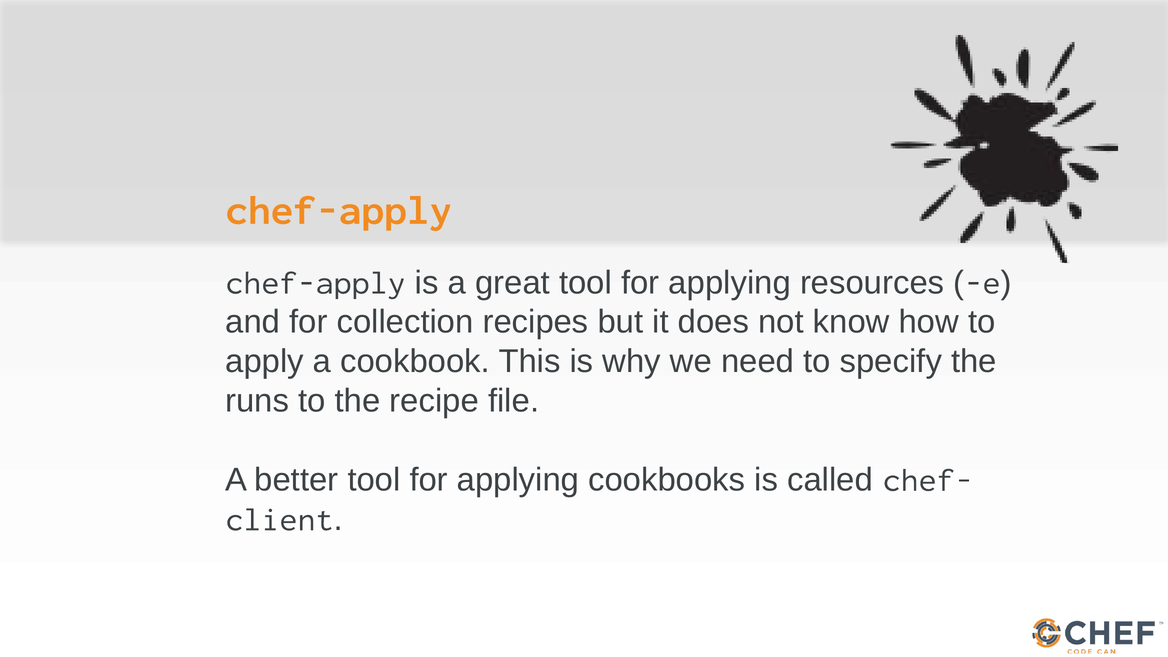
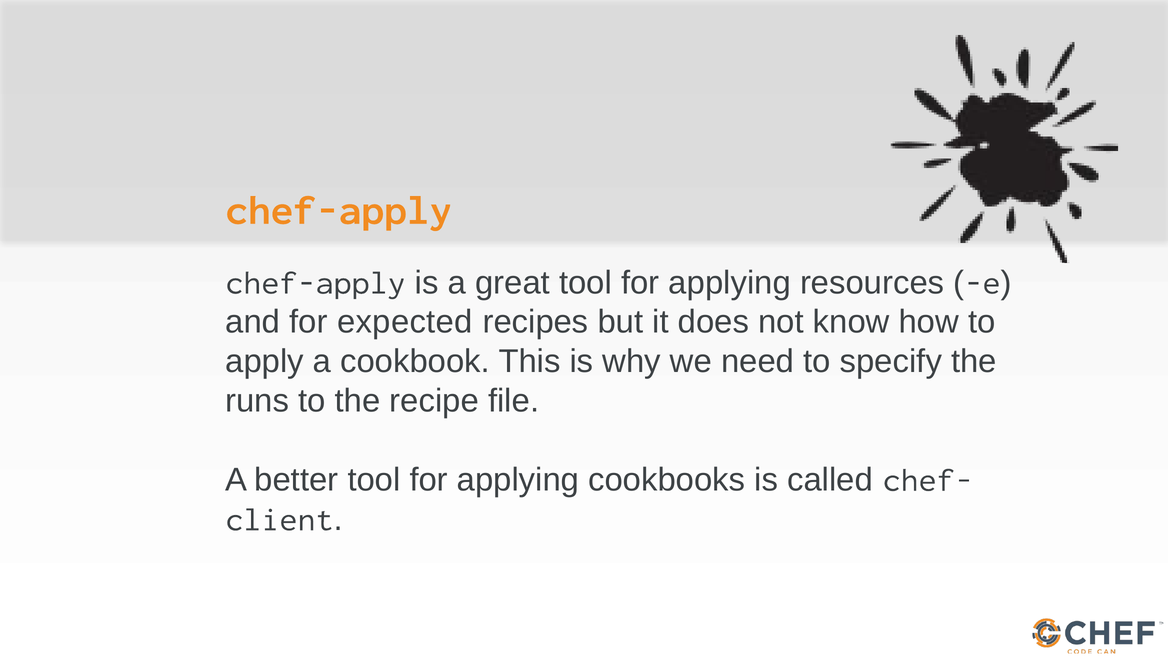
collection: collection -> expected
